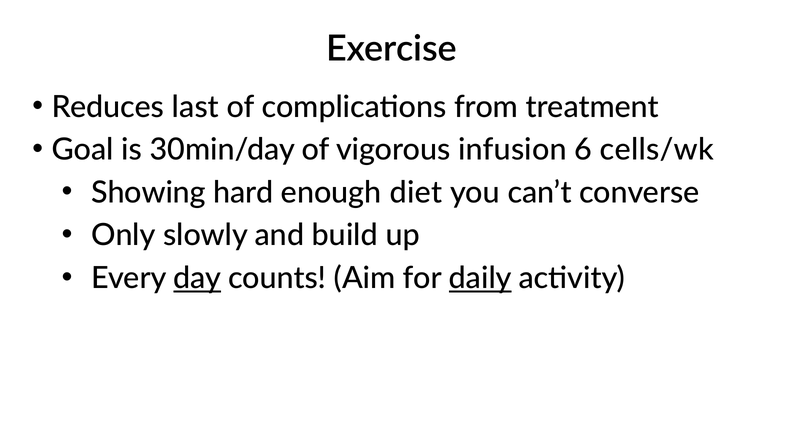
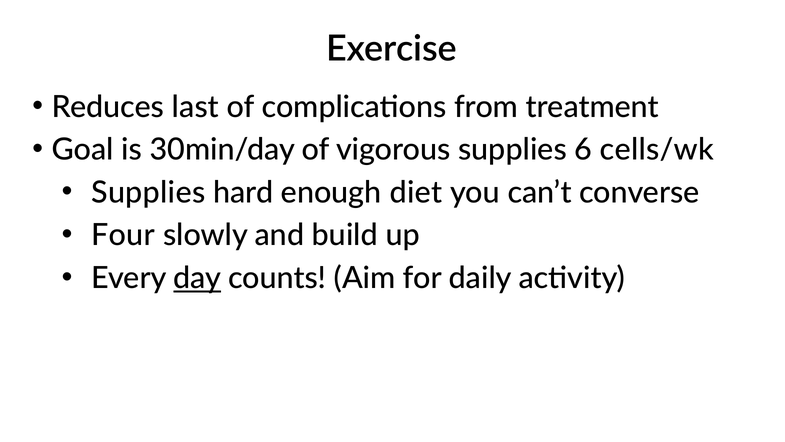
vigorous infusion: infusion -> supplies
Showing at (148, 192): Showing -> Supplies
Only: Only -> Four
daily underline: present -> none
